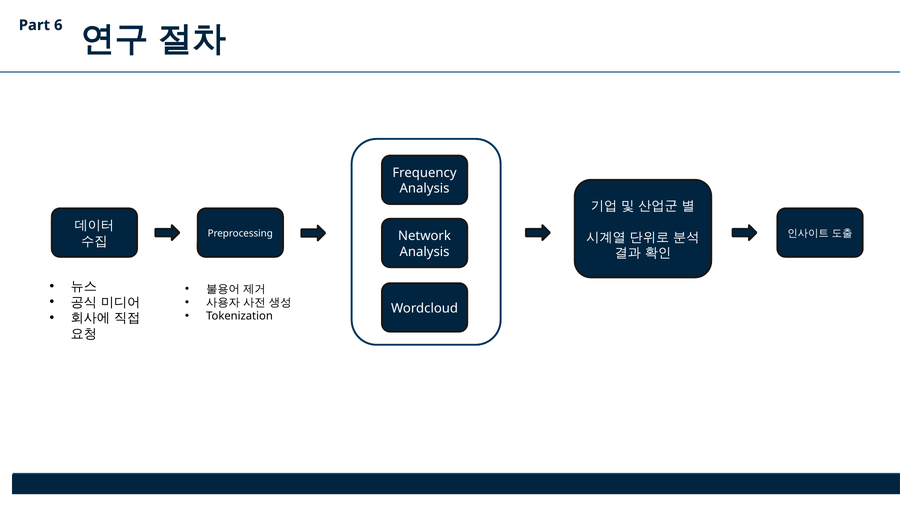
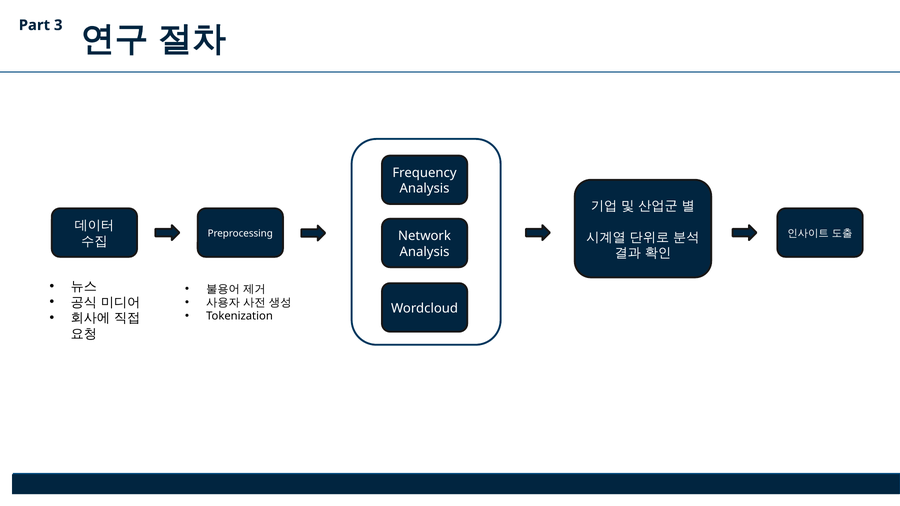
6: 6 -> 3
